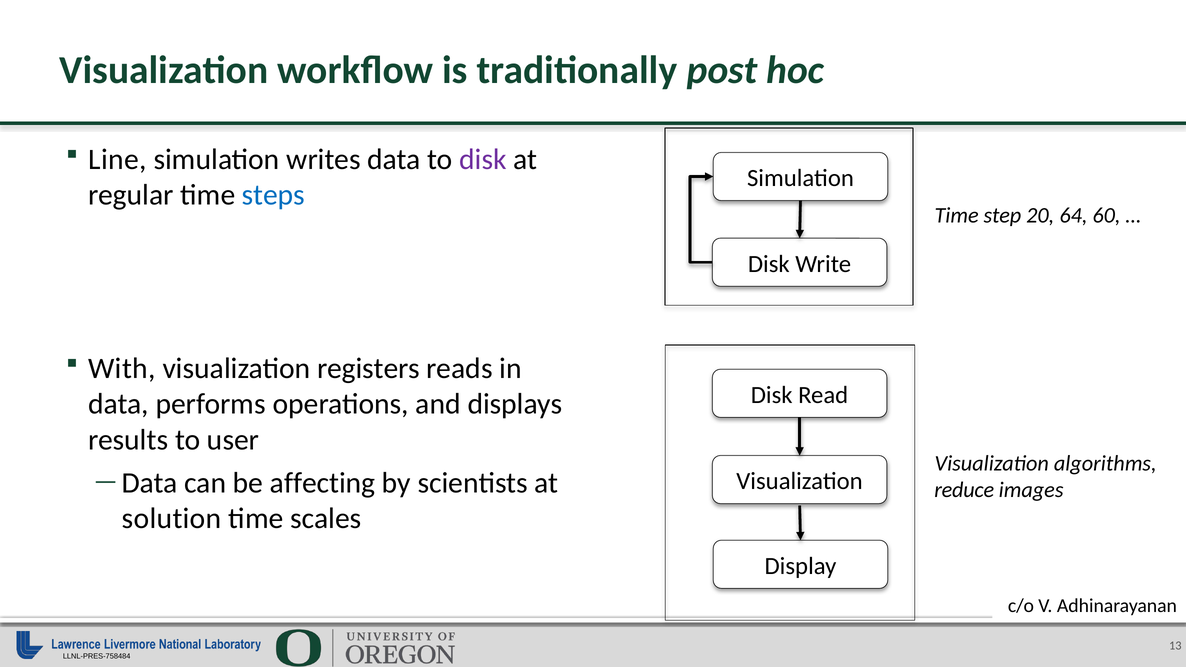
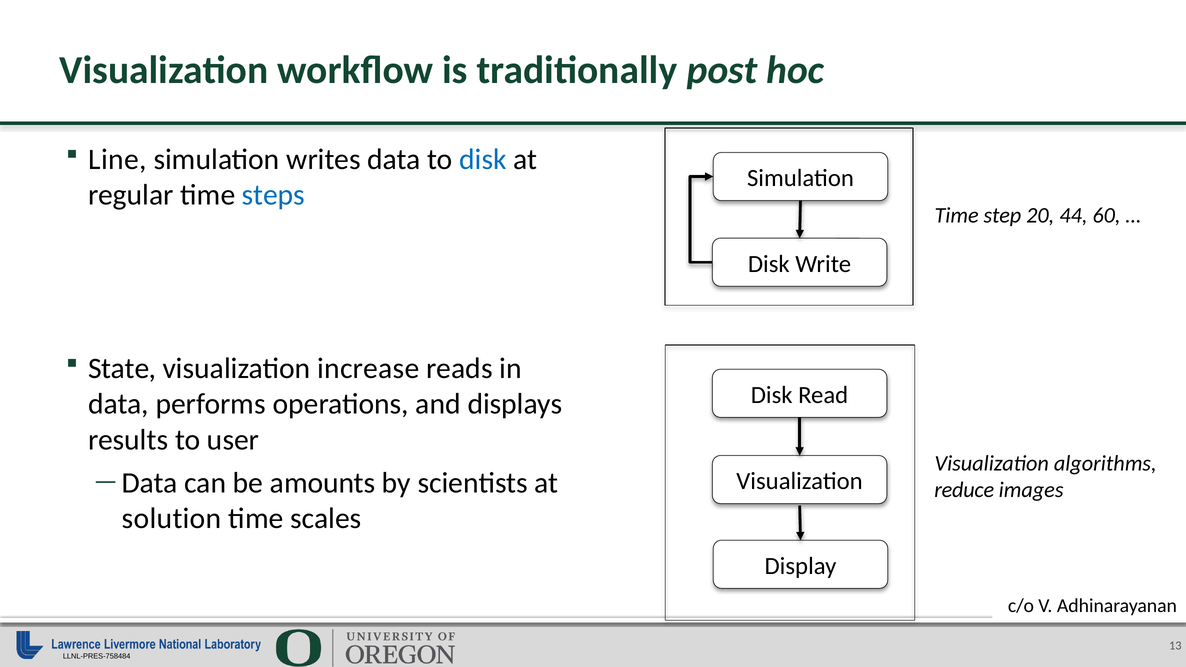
disk at (483, 160) colour: purple -> blue
64: 64 -> 44
With: With -> State
registers: registers -> increase
affecting: affecting -> amounts
